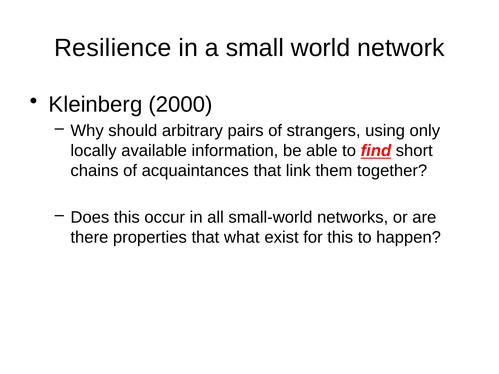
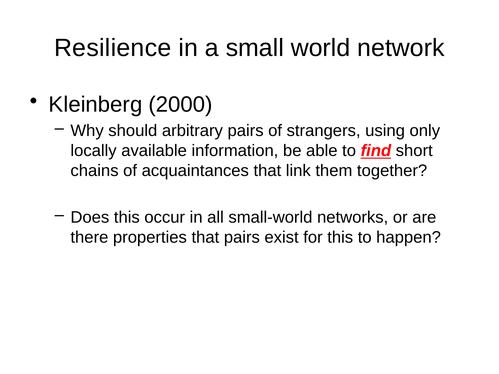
that what: what -> pairs
